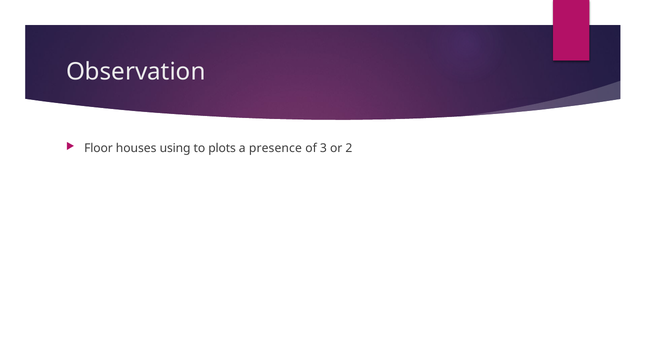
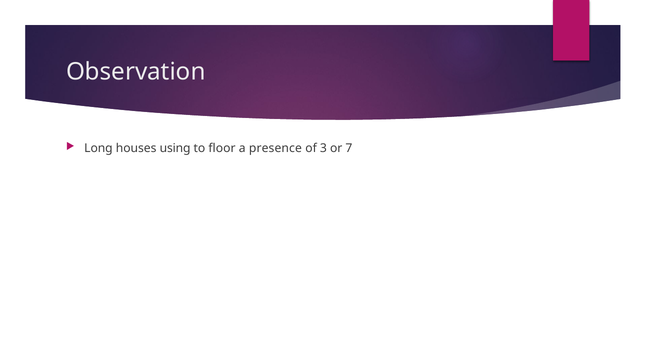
Floor: Floor -> Long
plots: plots -> floor
2: 2 -> 7
